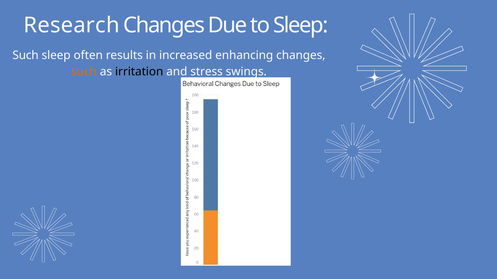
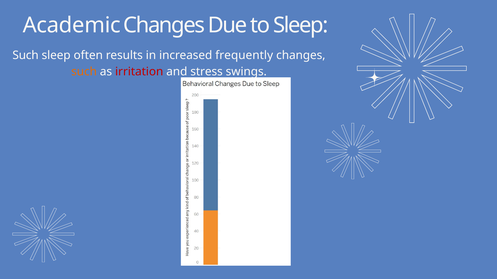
Research: Research -> Academic
enhancing: enhancing -> frequently
irritation colour: black -> red
